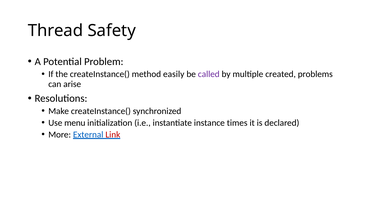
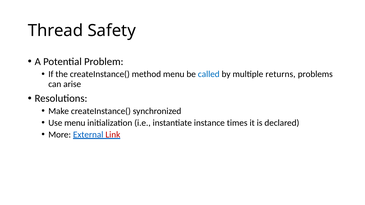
method easily: easily -> menu
called colour: purple -> blue
created: created -> returns
